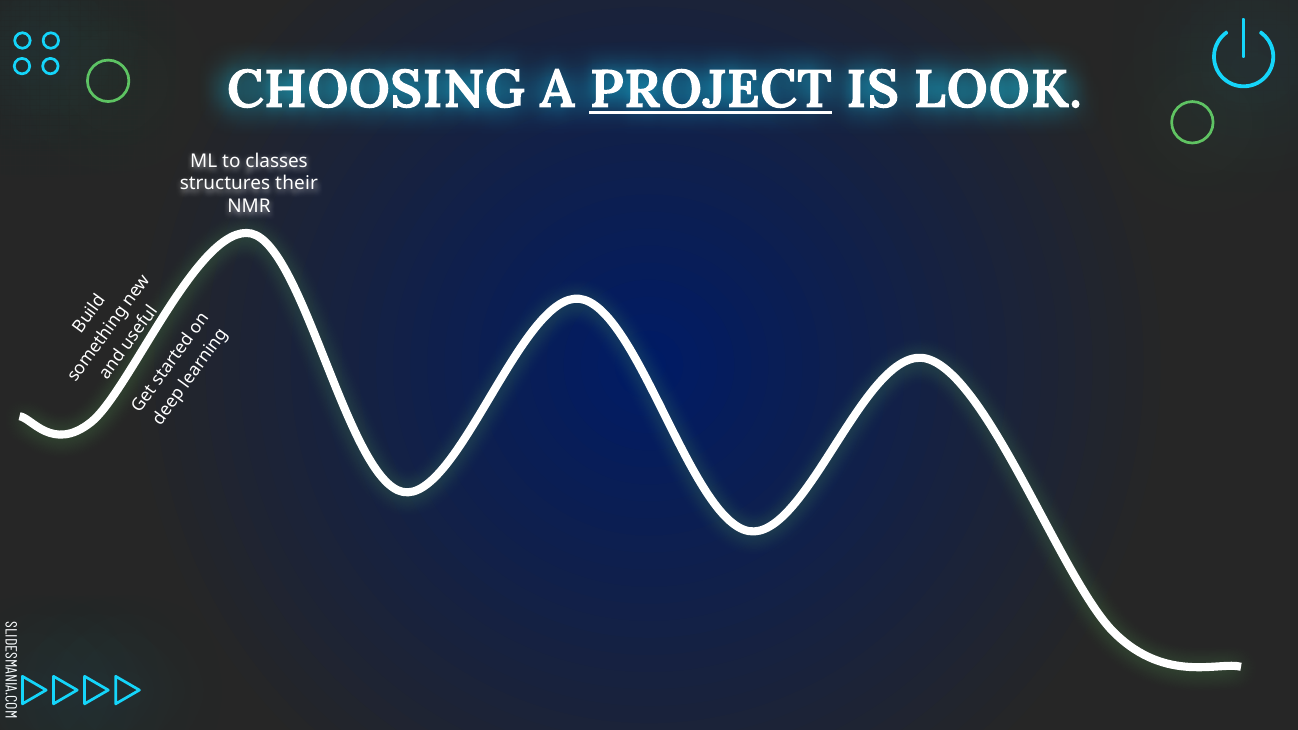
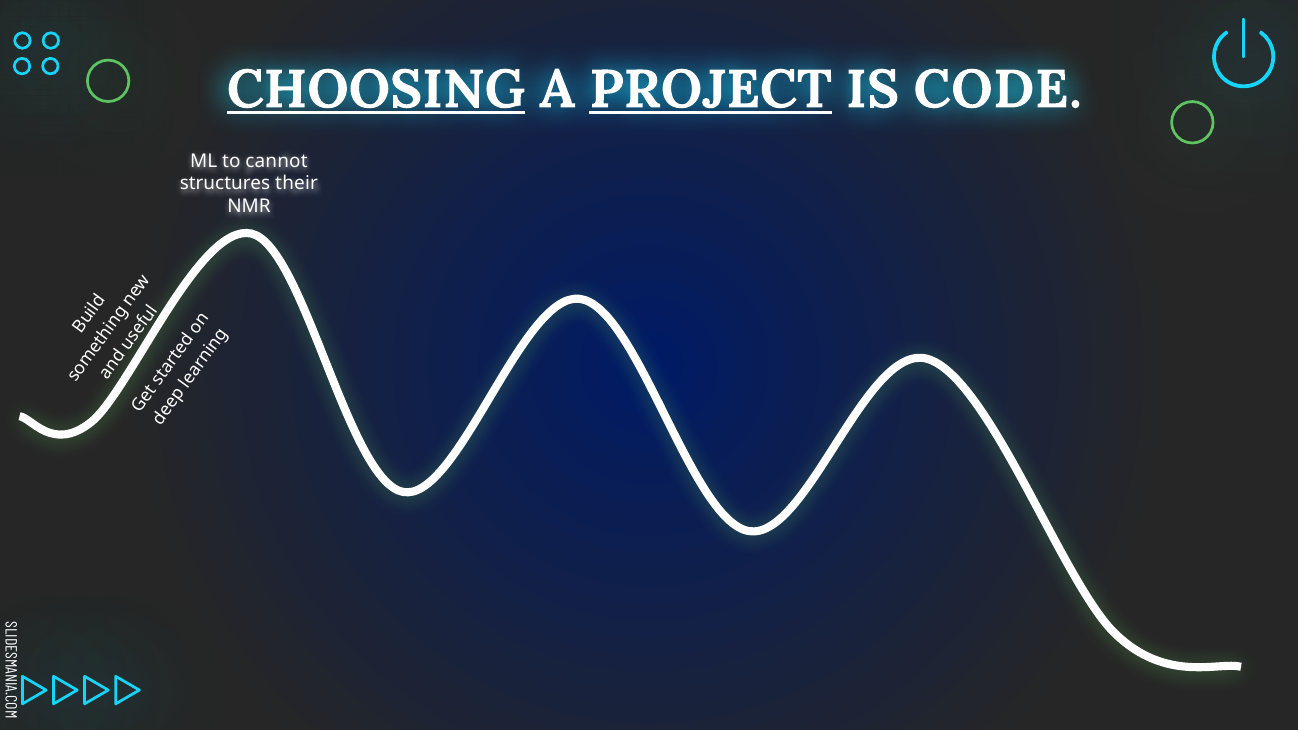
CHOOSING underline: none -> present
LOOK: LOOK -> CODE
classes: classes -> cannot
